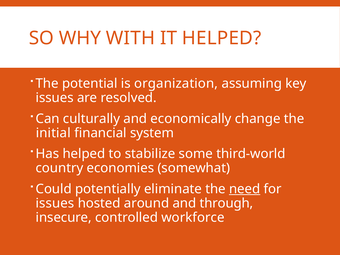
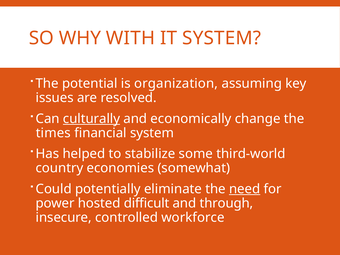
IT HELPED: HELPED -> SYSTEM
culturally underline: none -> present
initial: initial -> times
issues at (55, 203): issues -> power
around: around -> difficult
